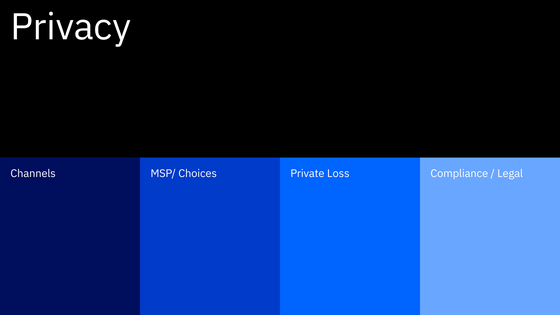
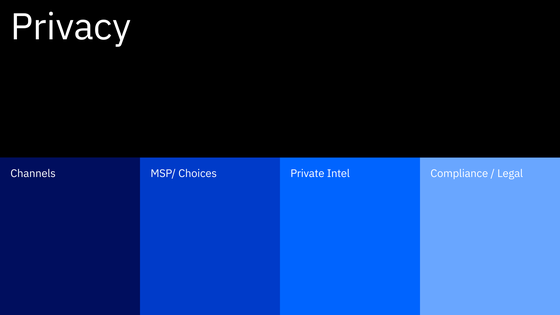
Loss: Loss -> Intel
